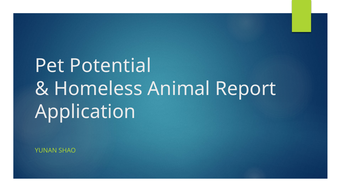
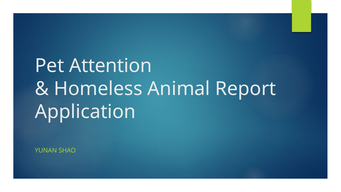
Potential: Potential -> Attention
